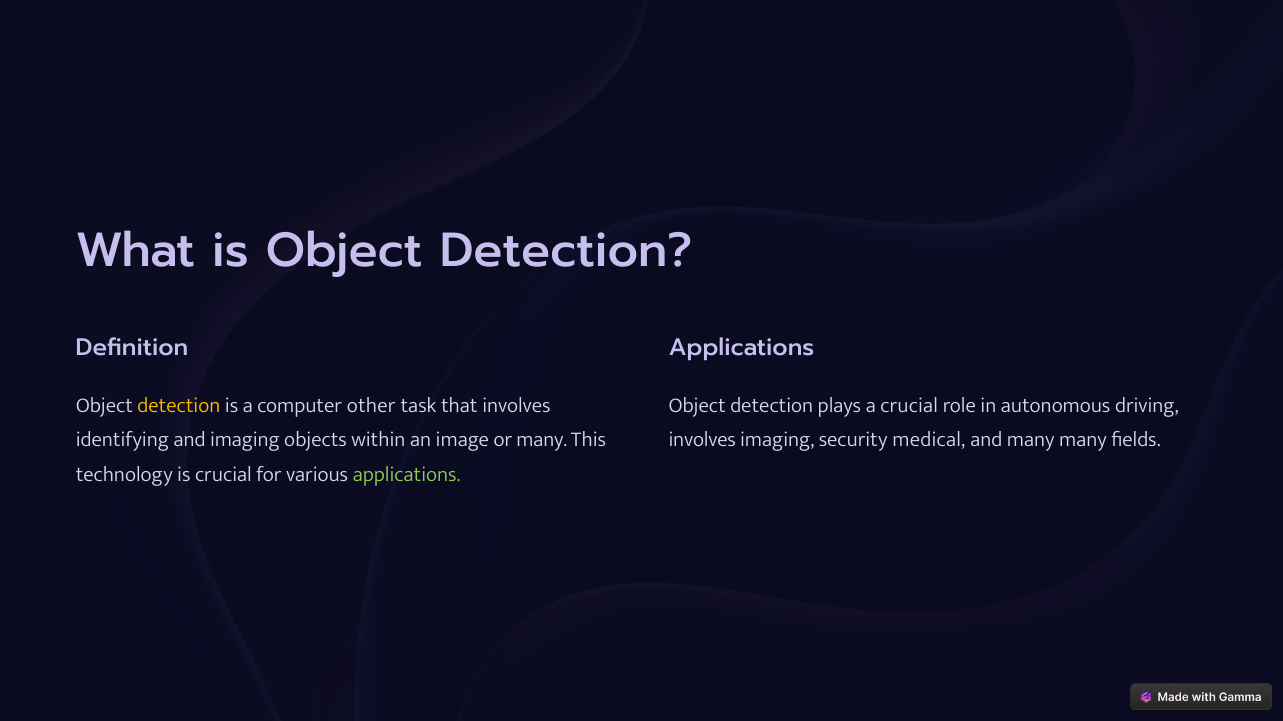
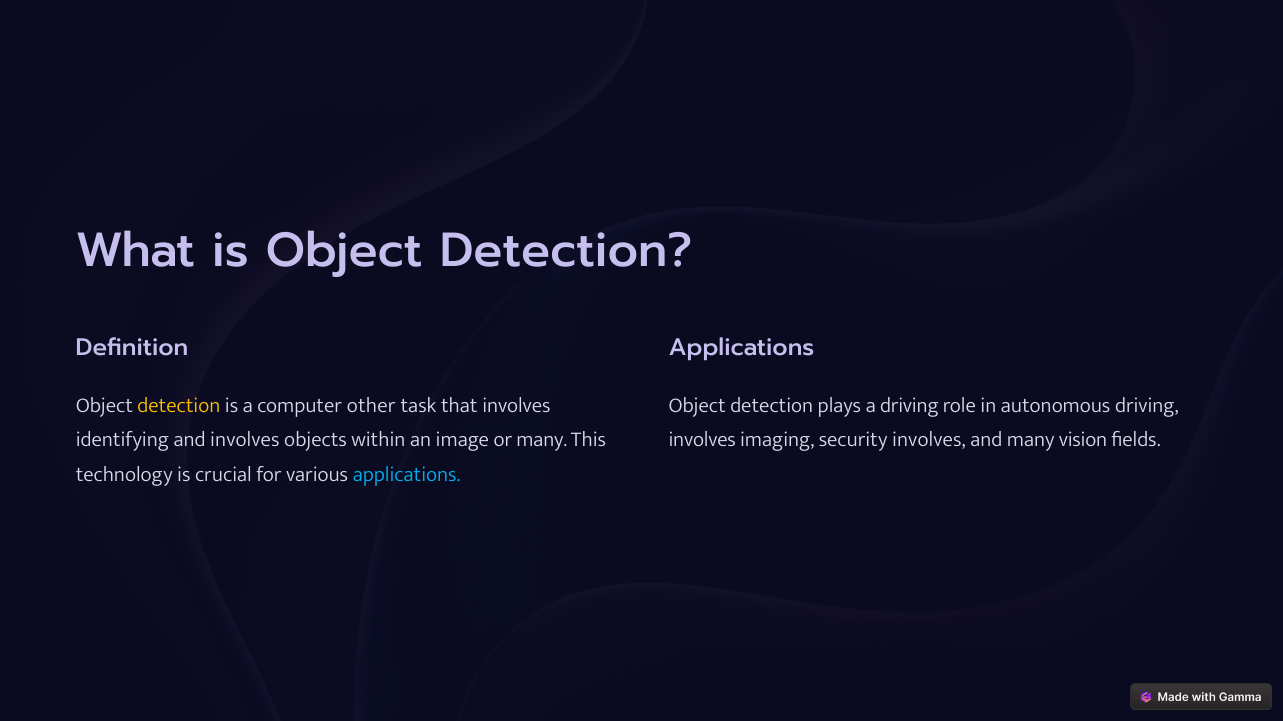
a crucial: crucial -> driving
and imaging: imaging -> involves
security medical: medical -> involves
many many: many -> vision
applications at (407, 474) colour: light green -> light blue
